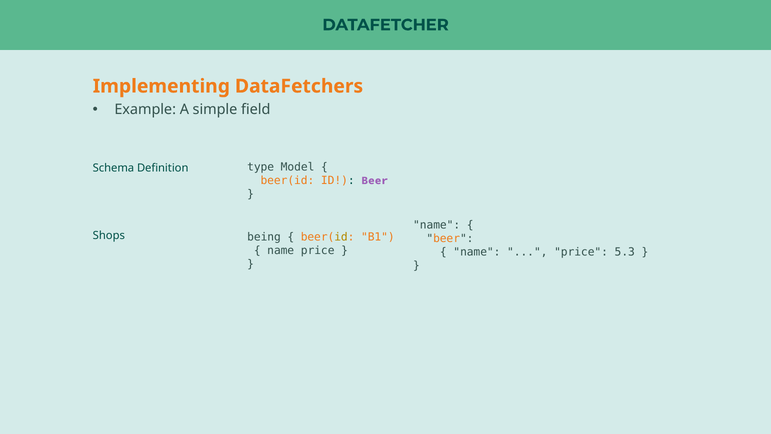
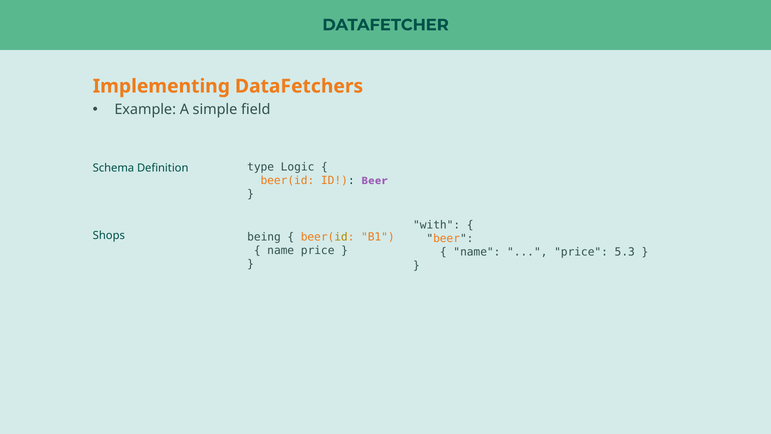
Model: Model -> Logic
name at (437, 225): name -> with
